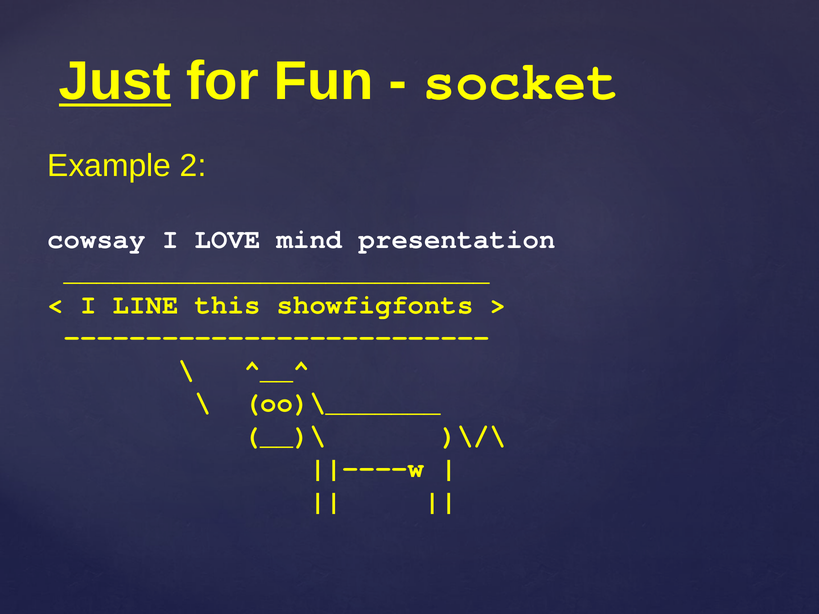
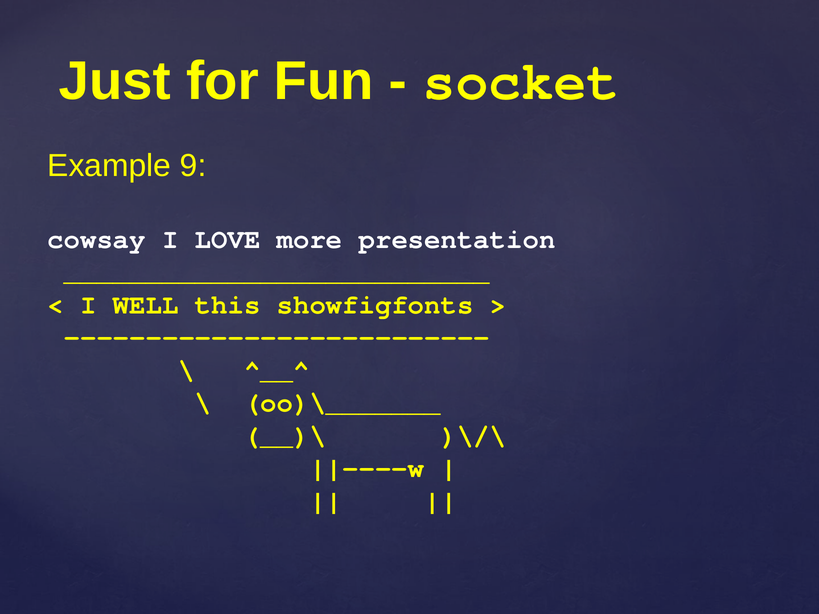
Just underline: present -> none
2: 2 -> 9
mind: mind -> more
LINE: LINE -> WELL
